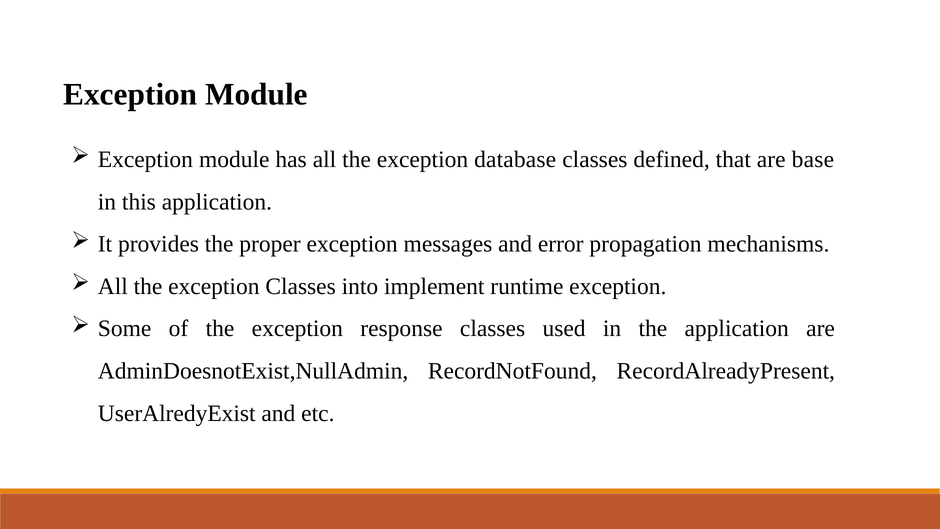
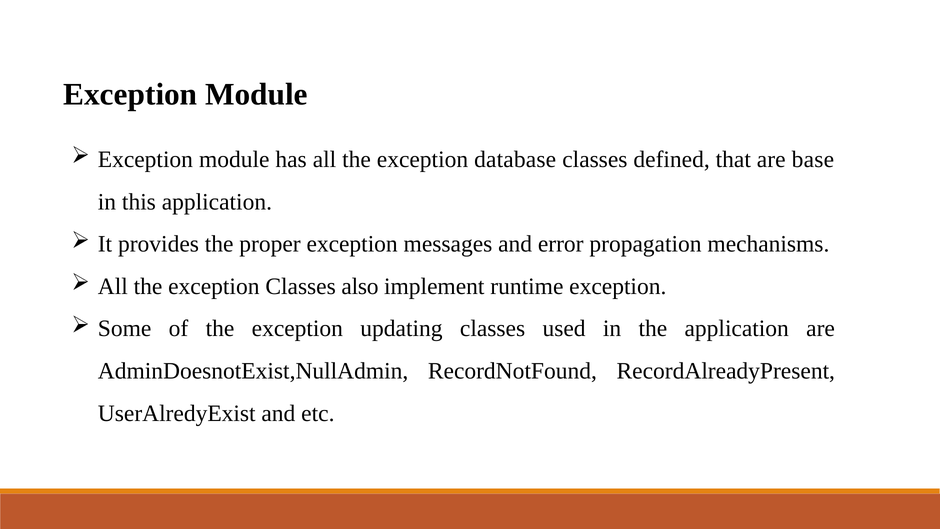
into: into -> also
response: response -> updating
